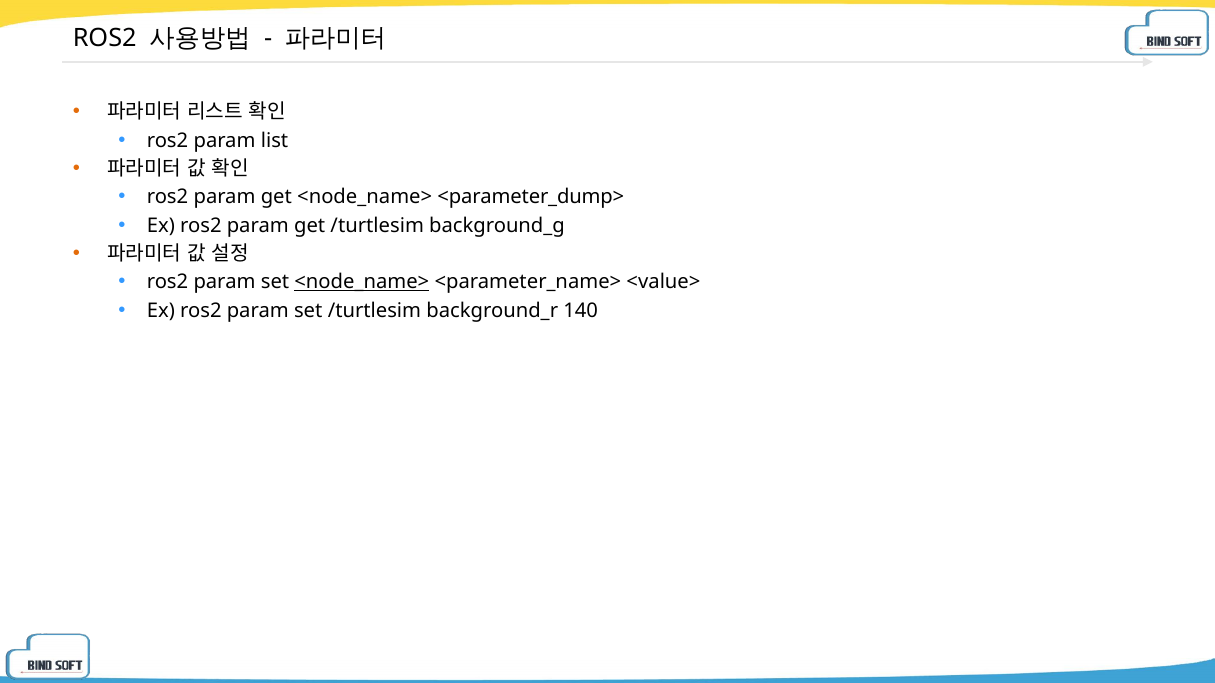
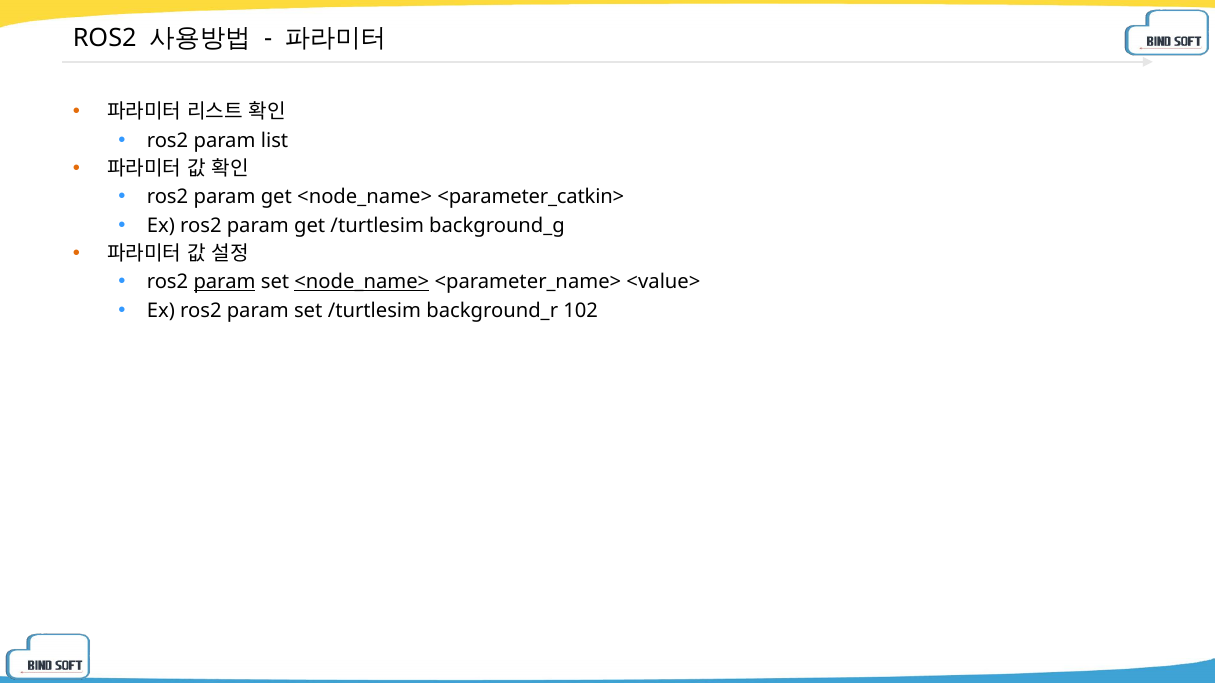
<parameter_dump>: <parameter_dump> -> <parameter_catkin>
param at (225, 282) underline: none -> present
140: 140 -> 102
